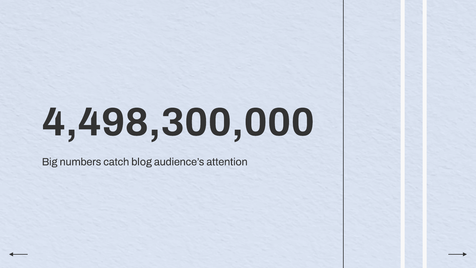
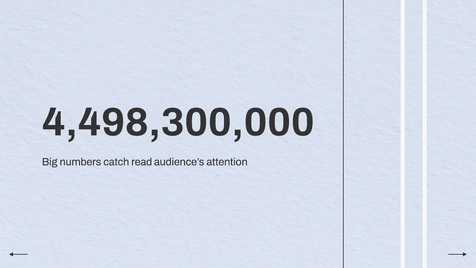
blog: blog -> read
